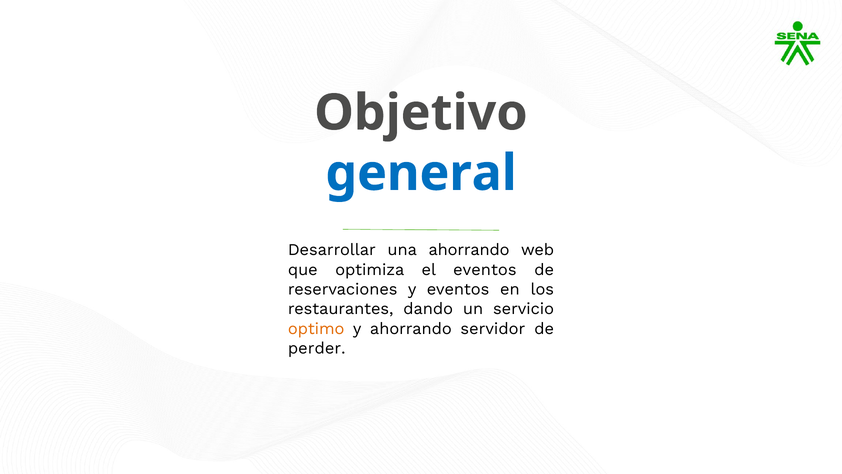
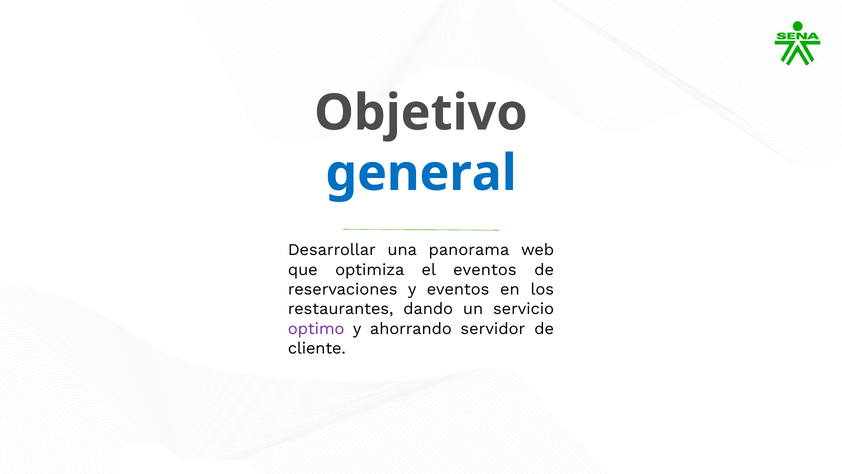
una ahorrando: ahorrando -> panorama
optimo colour: orange -> purple
perder: perder -> cliente
